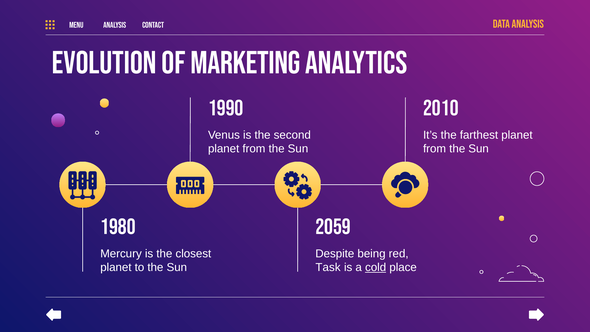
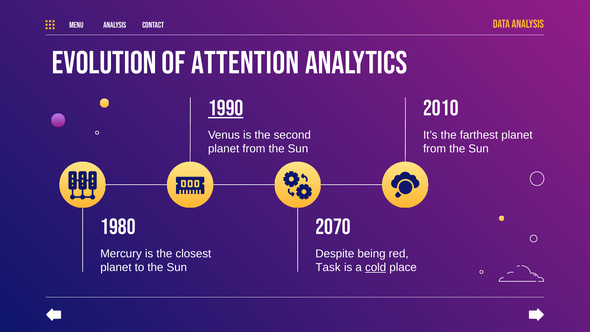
Marketing: Marketing -> Attention
1990 underline: none -> present
2059: 2059 -> 2070
